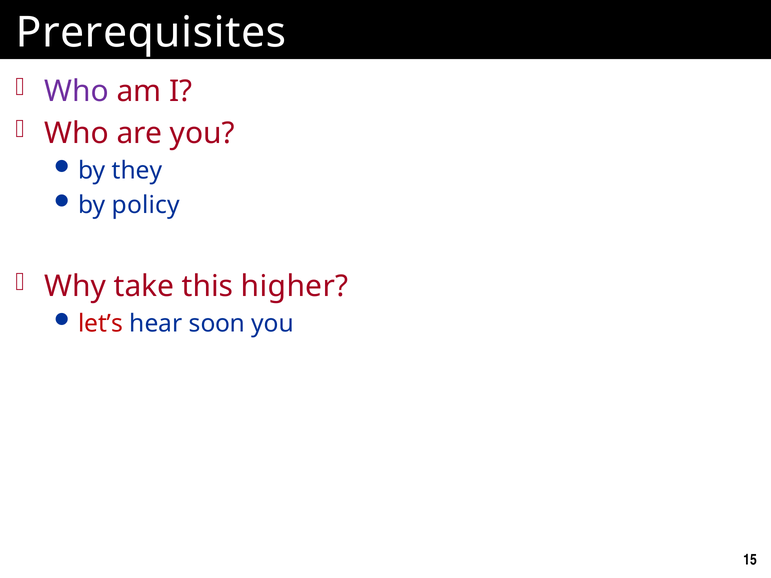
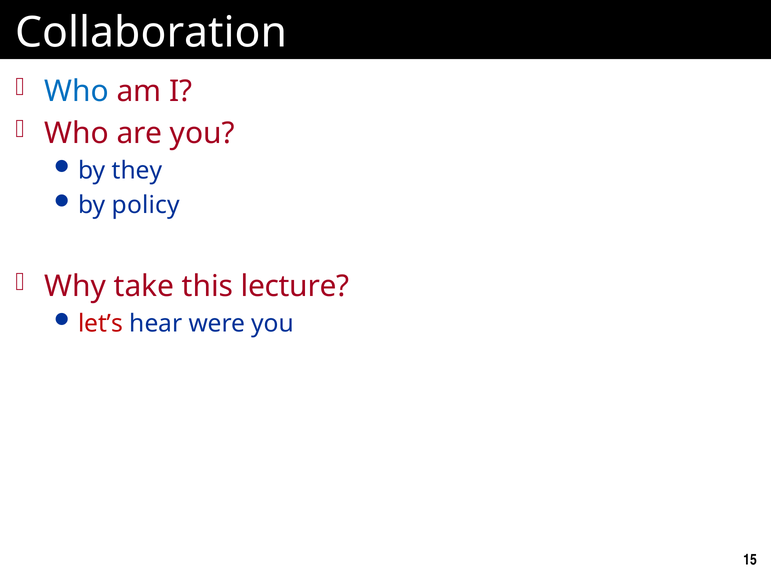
Prerequisites: Prerequisites -> Collaboration
Who at (77, 91) colour: purple -> blue
higher: higher -> lecture
soon: soon -> were
